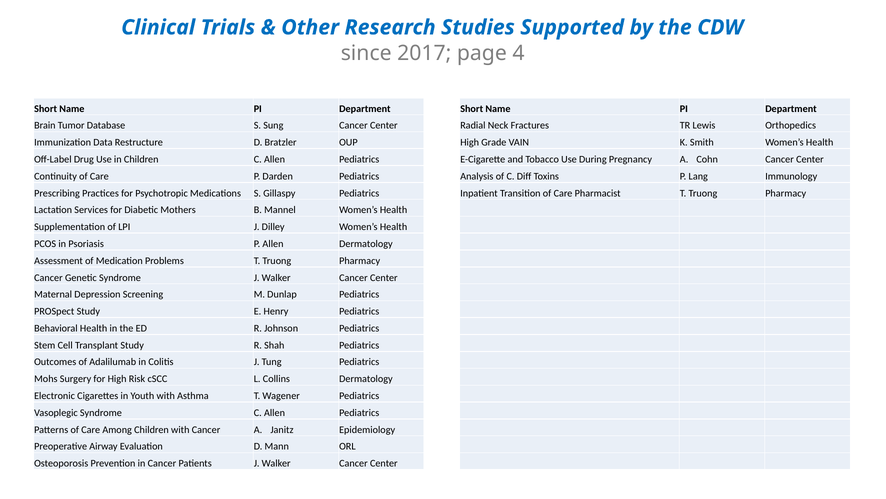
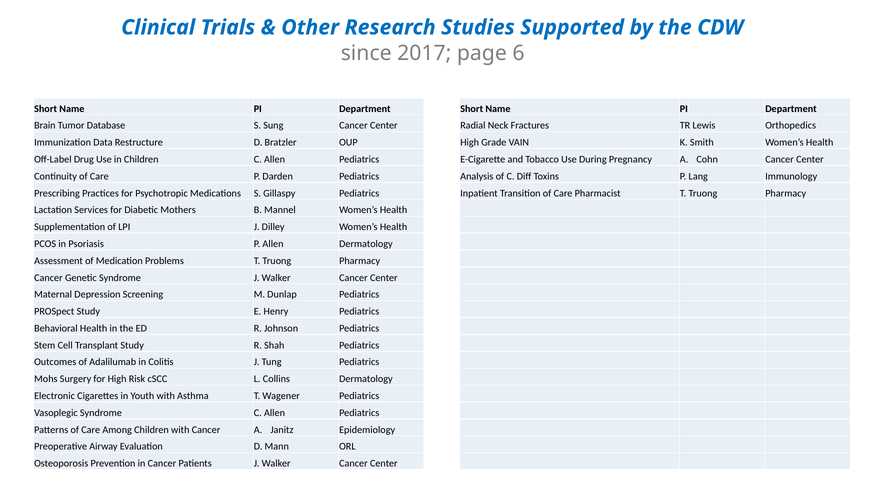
4: 4 -> 6
